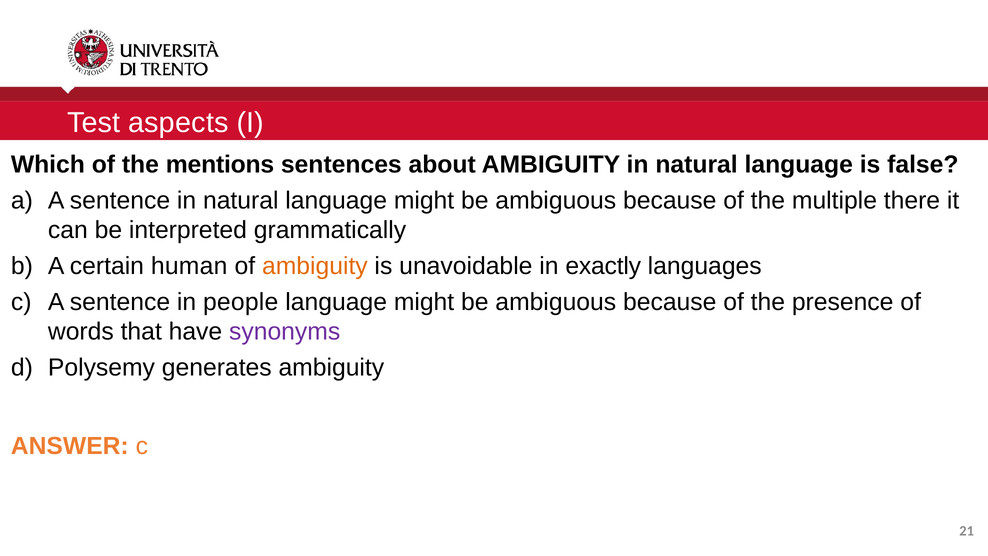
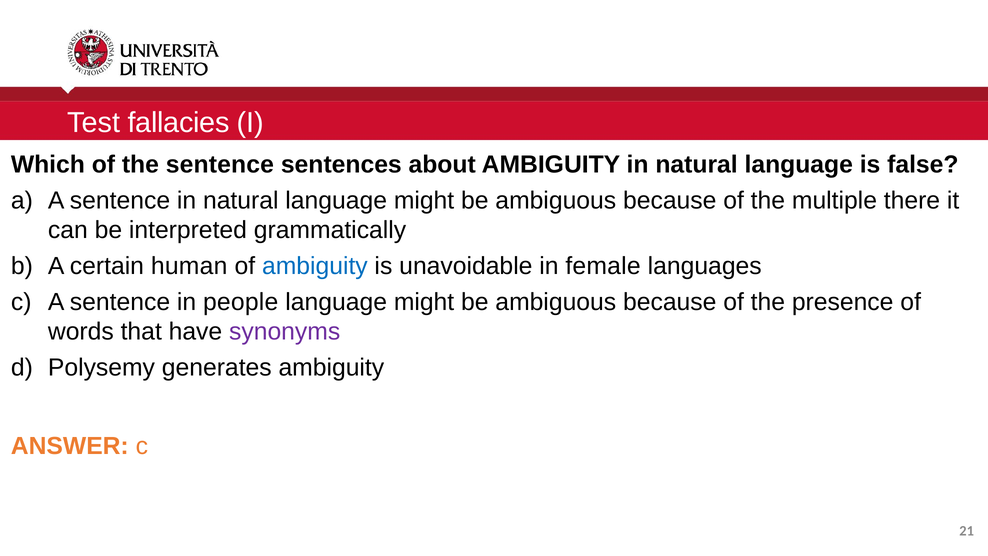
aspects: aspects -> fallacies
the mentions: mentions -> sentence
ambiguity at (315, 266) colour: orange -> blue
exactly: exactly -> female
